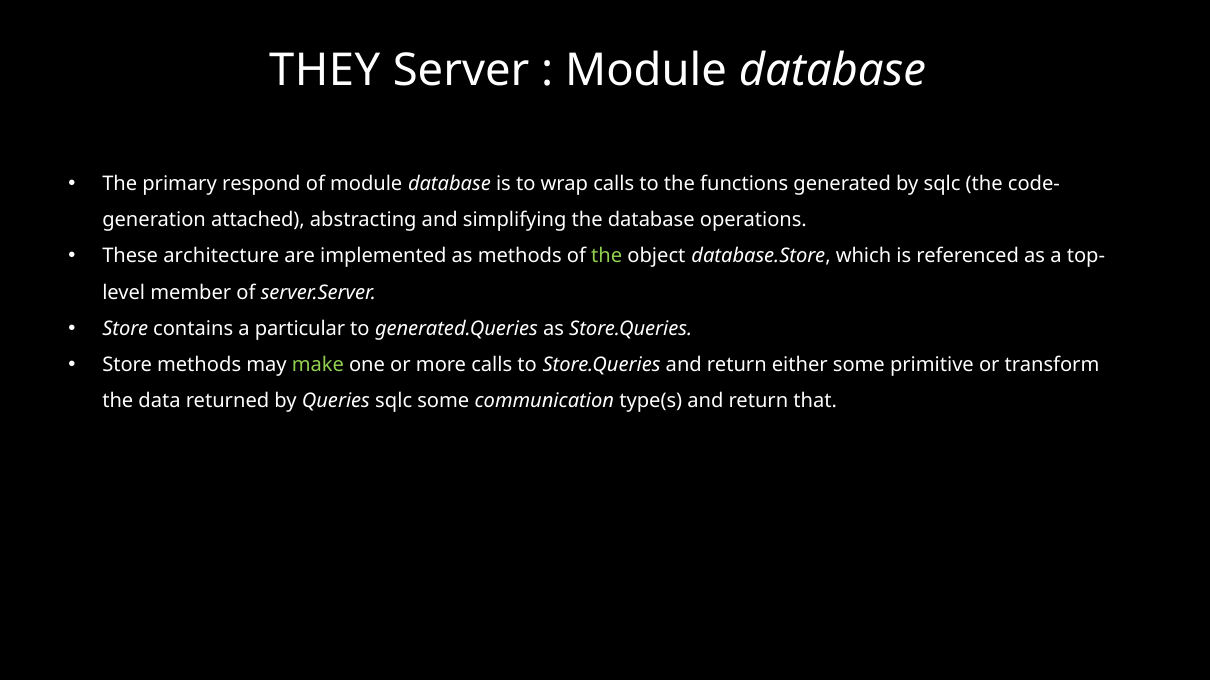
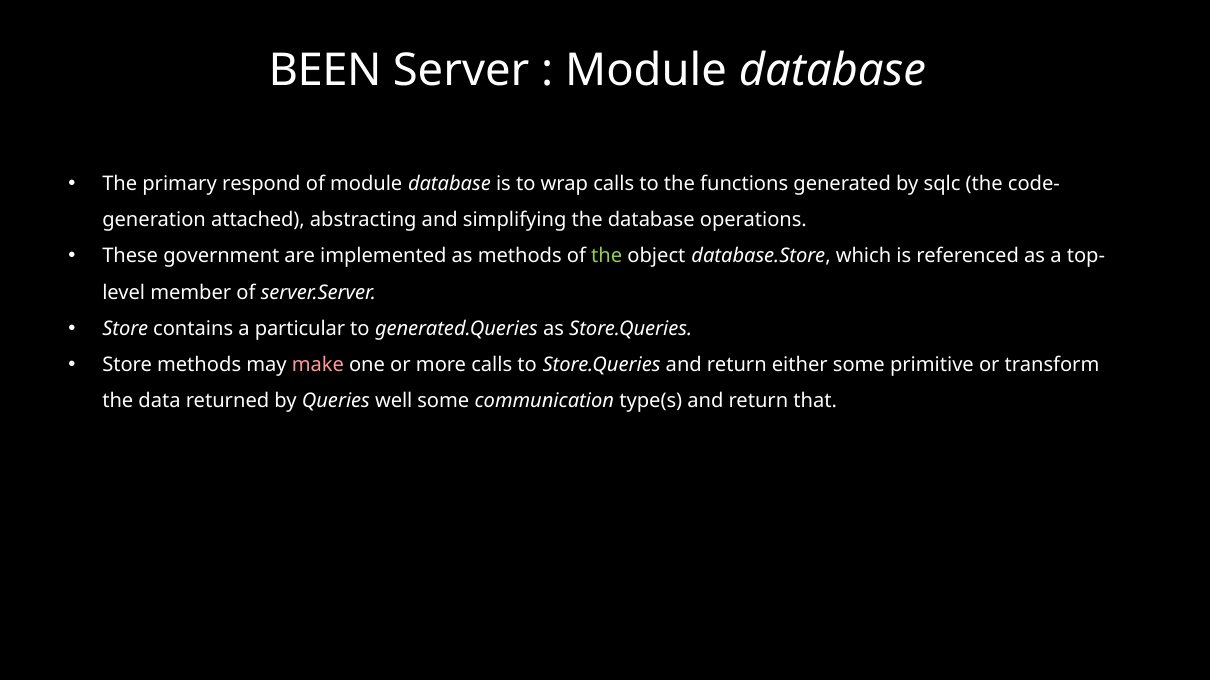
THEY: THEY -> BEEN
architecture: architecture -> government
make colour: light green -> pink
Queries sqlc: sqlc -> well
